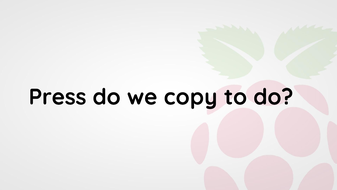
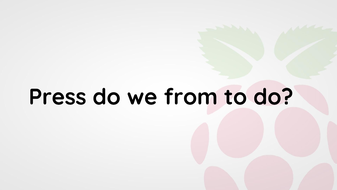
copy: copy -> from
